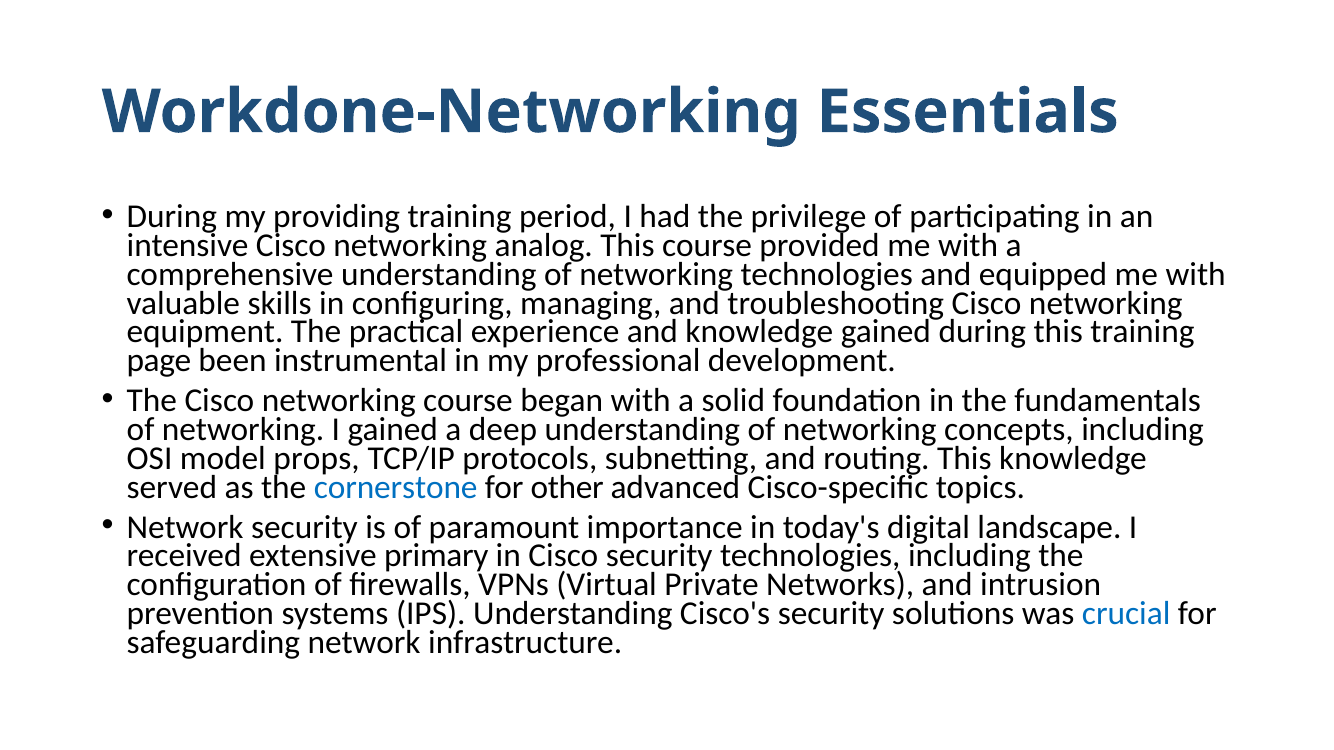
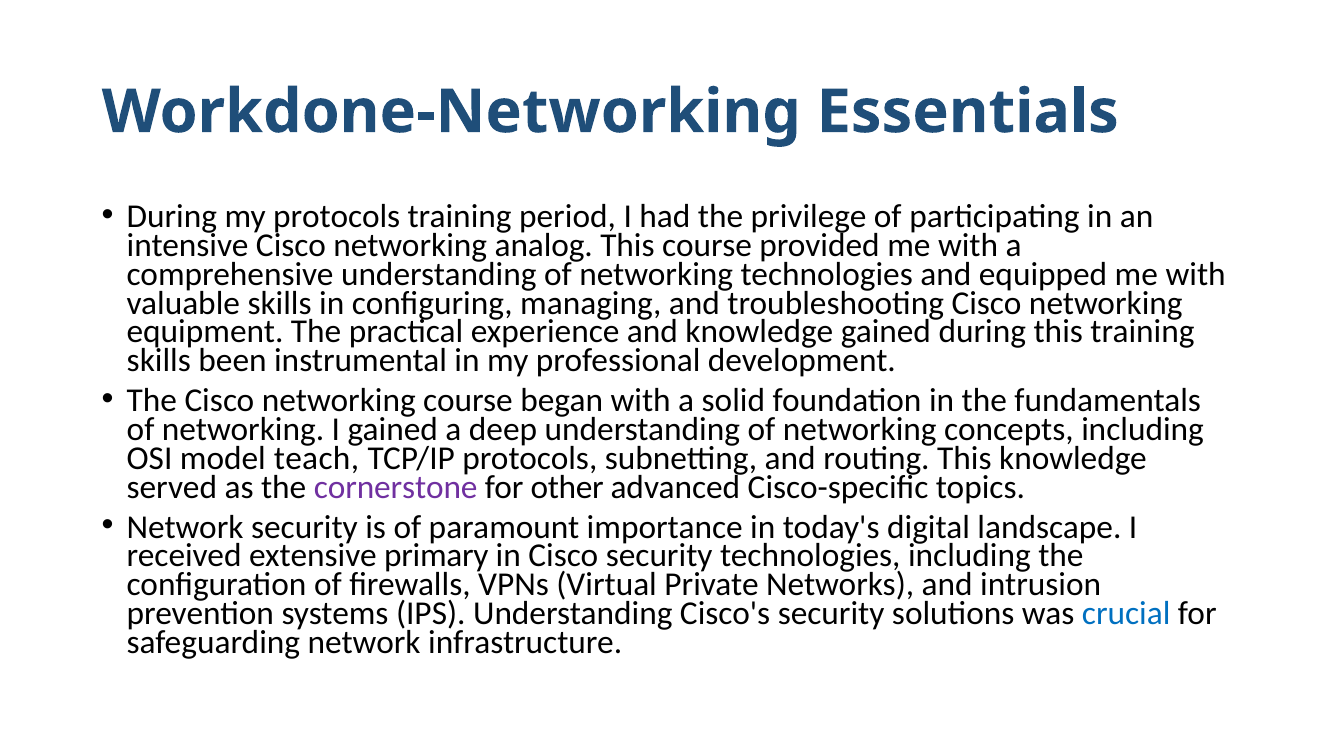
my providing: providing -> protocols
page at (159, 361): page -> skills
props: props -> teach
cornerstone colour: blue -> purple
